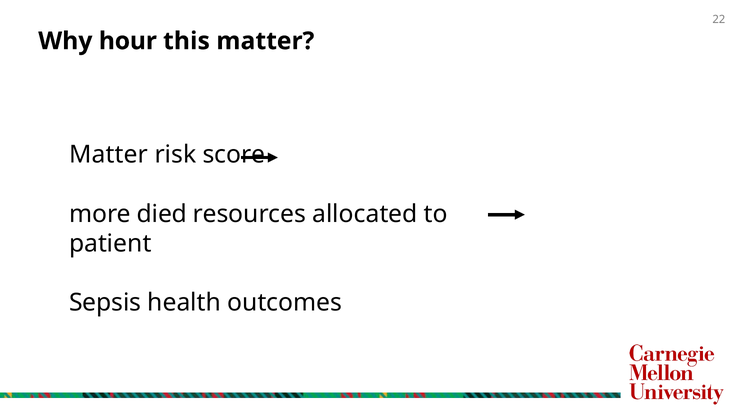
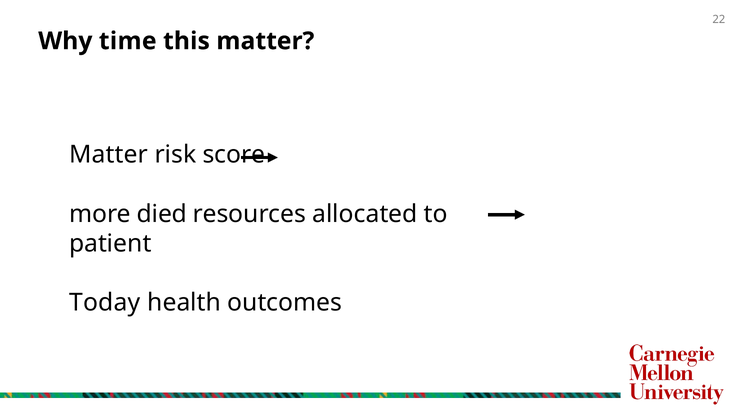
hour: hour -> time
Sepsis: Sepsis -> Today
